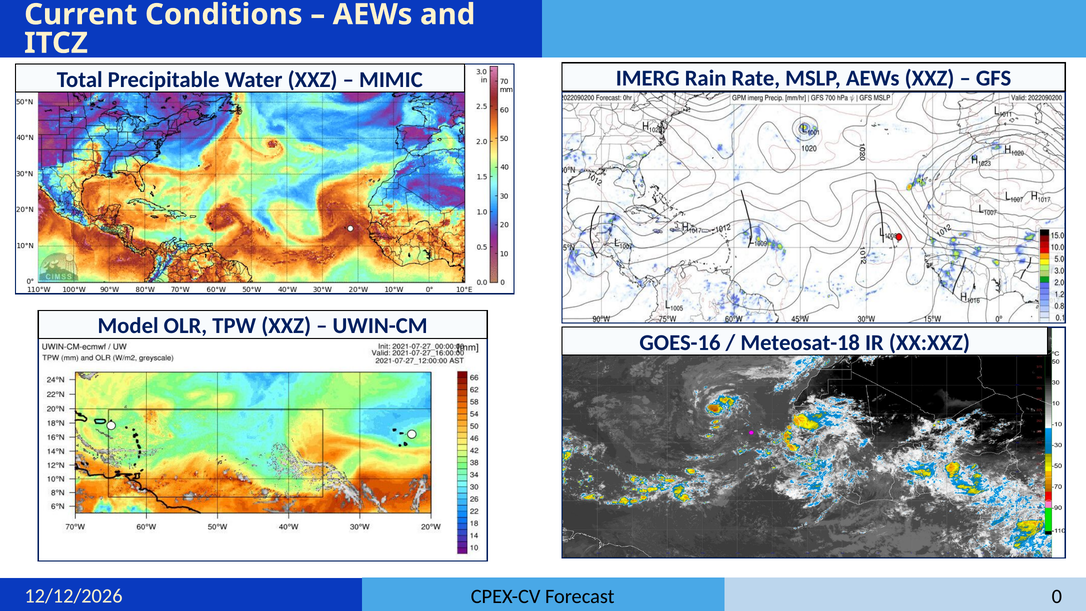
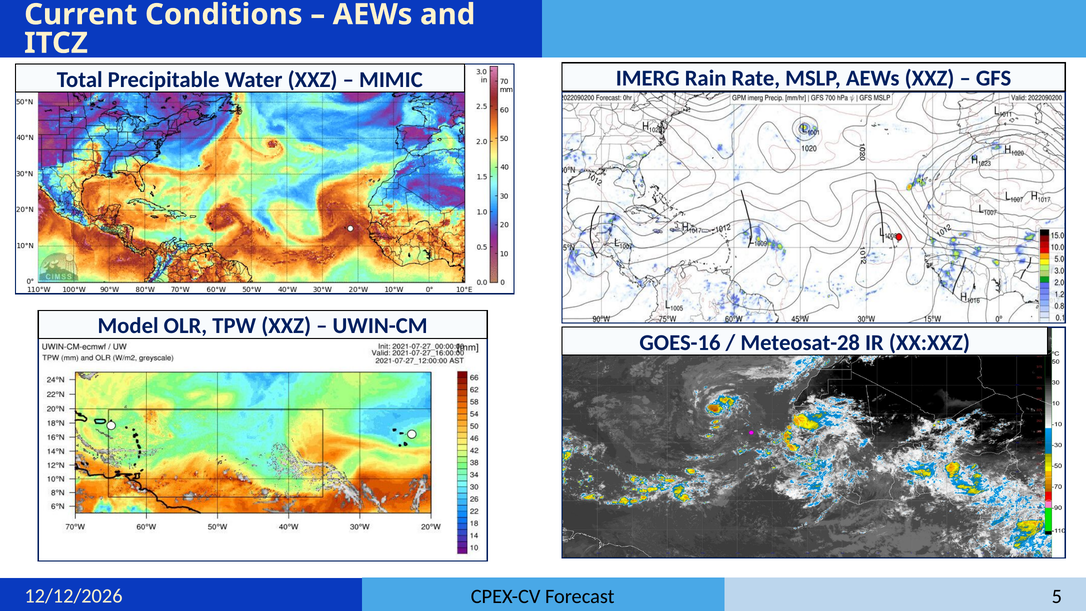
Meteosat-18: Meteosat-18 -> Meteosat-28
0: 0 -> 5
